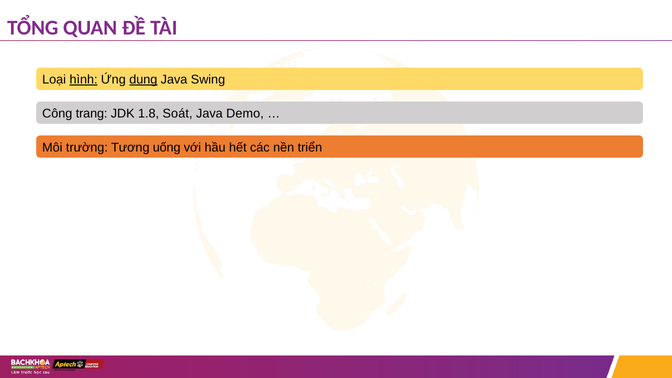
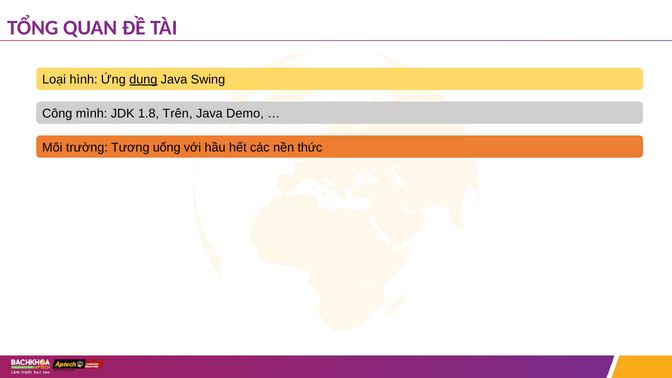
hình underline: present -> none
trang: trang -> mình
Soát: Soát -> Trên
triển: triển -> thức
